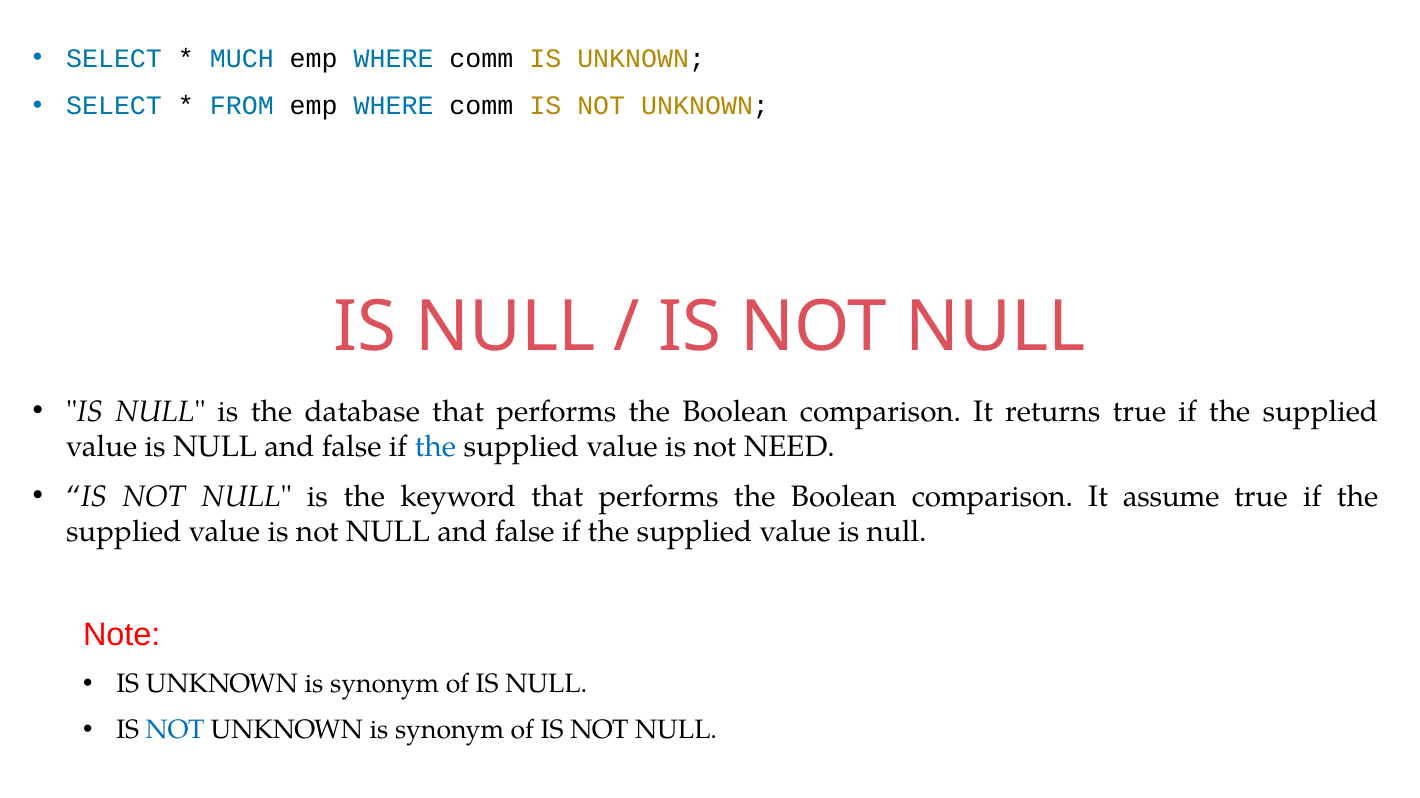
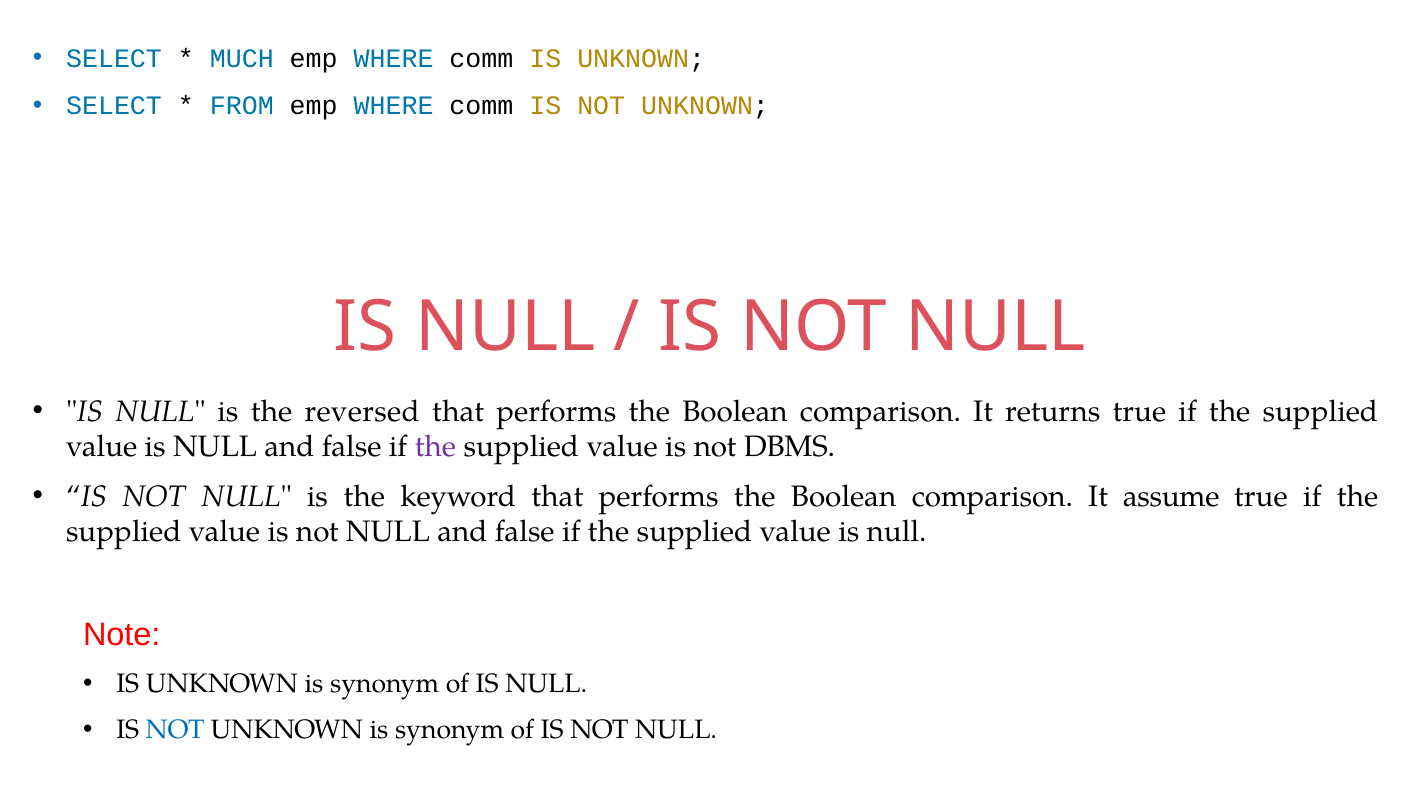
database: database -> reversed
the at (435, 447) colour: blue -> purple
NEED: NEED -> DBMS
